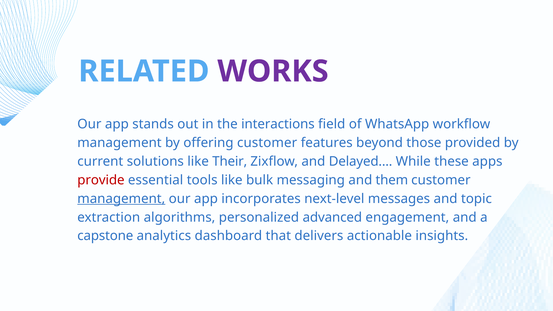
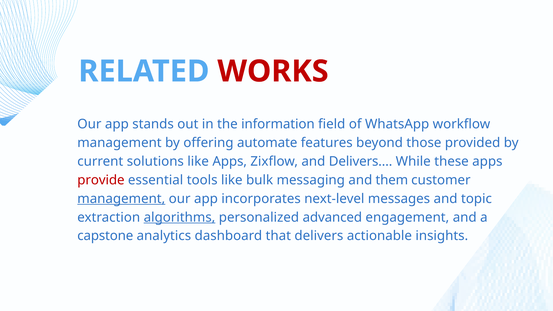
WORKS colour: purple -> red
interactions: interactions -> information
offering customer: customer -> automate
like Their: Their -> Apps
and Delayed: Delayed -> Delivers
algorithms underline: none -> present
